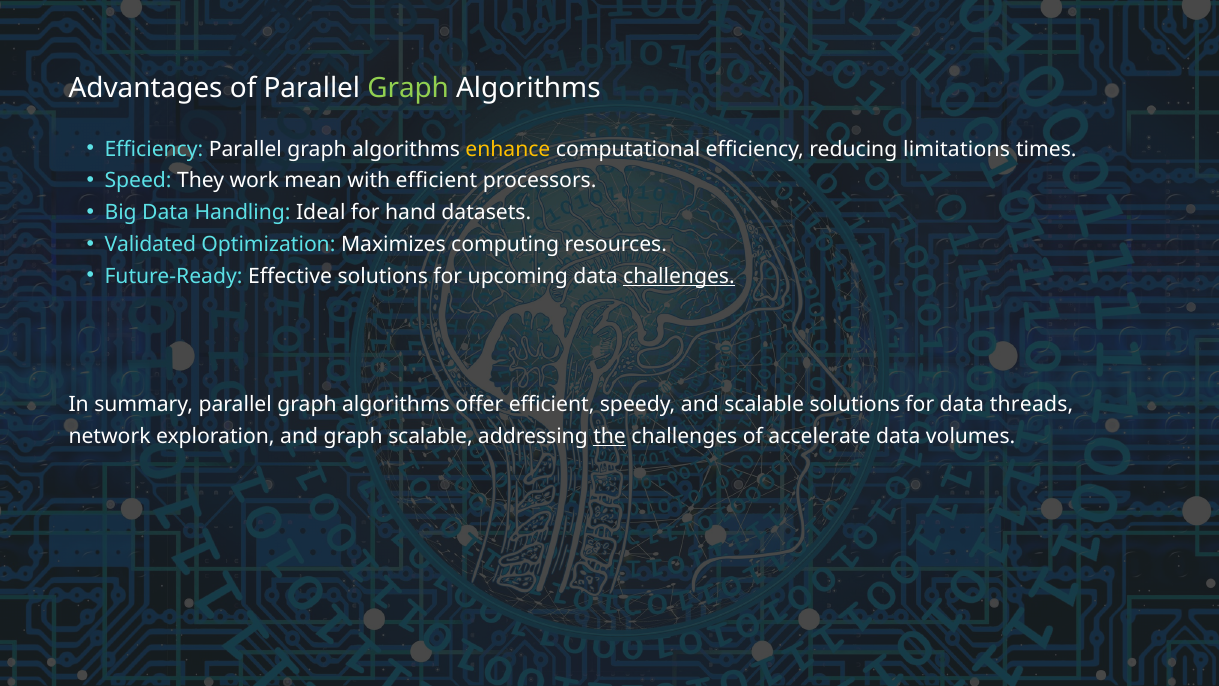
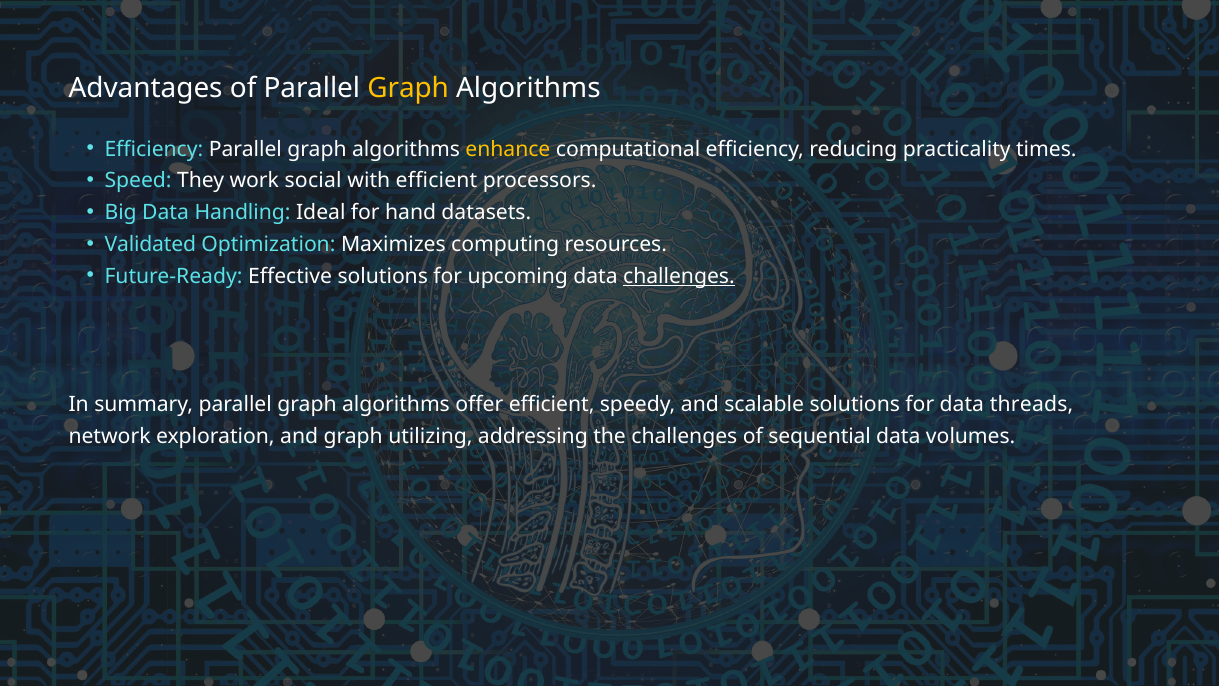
Graph at (408, 88) colour: light green -> yellow
limitations: limitations -> practicality
mean: mean -> social
graph scalable: scalable -> utilizing
the underline: present -> none
accelerate: accelerate -> sequential
